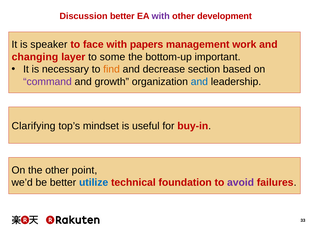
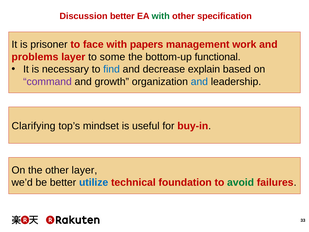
with at (161, 16) colour: purple -> green
development: development -> specification
speaker: speaker -> prisoner
changing: changing -> problems
important: important -> functional
find colour: orange -> blue
section: section -> explain
other point: point -> layer
avoid colour: purple -> green
